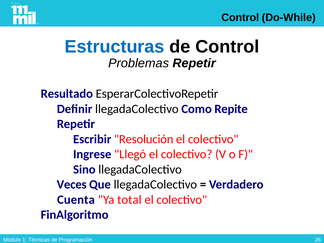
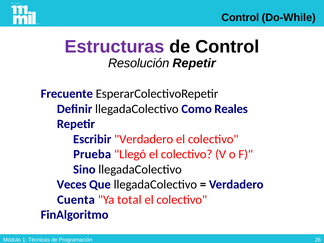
Estructuras colour: blue -> purple
Problemas: Problemas -> Resolución
Resultado: Resultado -> Frecuente
Repite: Repite -> Reales
Escribir Resolución: Resolución -> Verdadero
Ingrese: Ingrese -> Prueba
